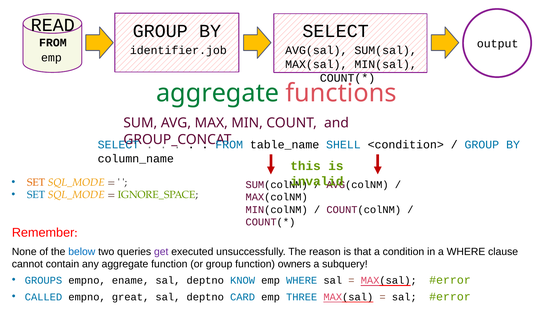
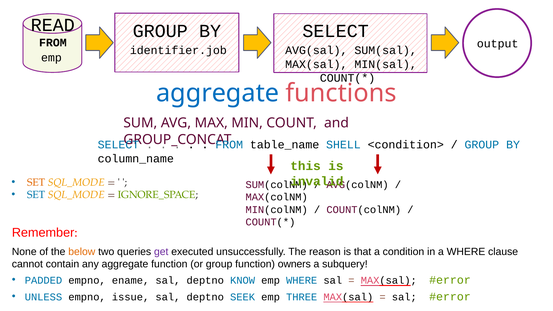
aggregate at (218, 93) colour: green -> blue
below colour: blue -> orange
GROUPS: GROUPS -> PADDED
CALLED: CALLED -> UNLESS
great: great -> issue
CARD: CARD -> SEEK
